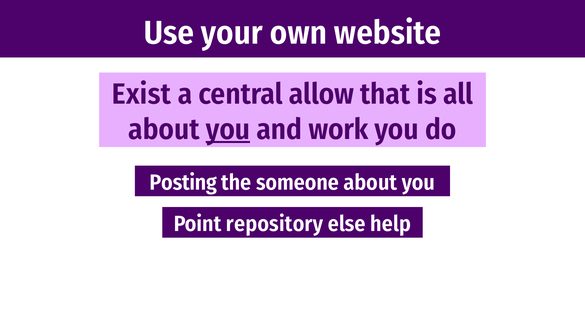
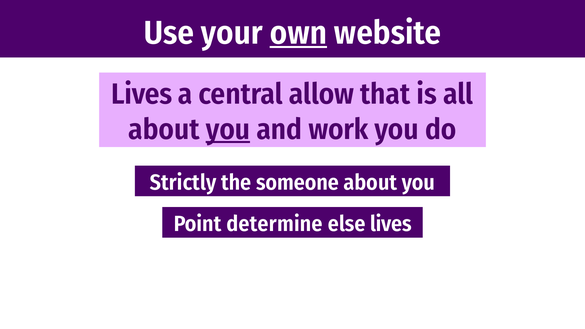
own underline: none -> present
Exist at (141, 94): Exist -> Lives
Posting: Posting -> Strictly
repository: repository -> determine
else help: help -> lives
